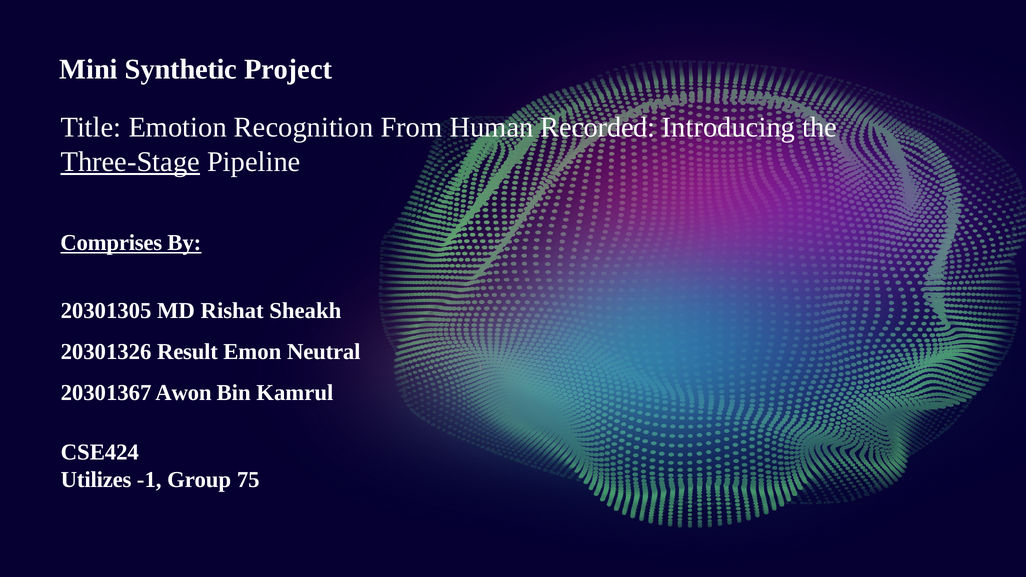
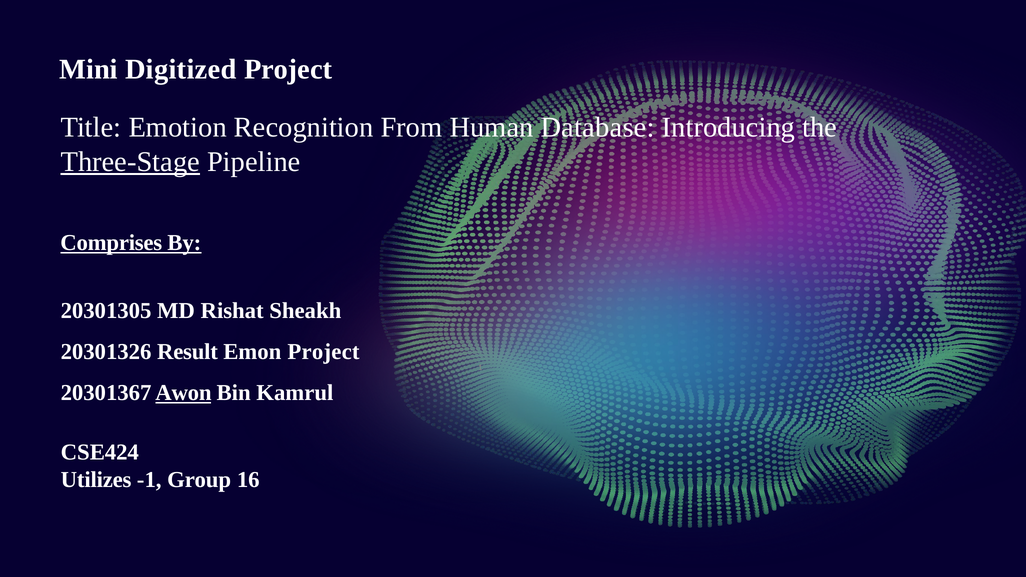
Synthetic: Synthetic -> Digitized
Recorded: Recorded -> Database
Emon Neutral: Neutral -> Project
Awon underline: none -> present
75: 75 -> 16
